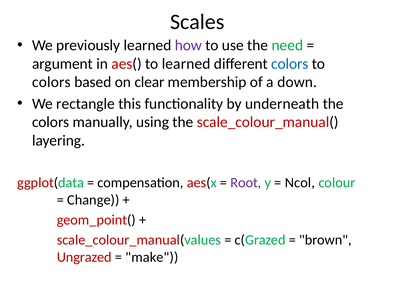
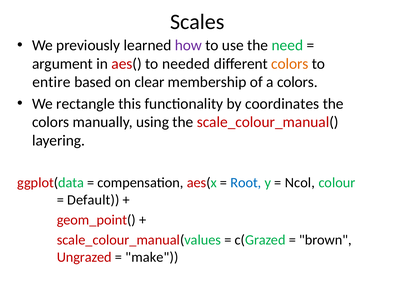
to learned: learned -> needed
colors at (290, 64) colour: blue -> orange
colors at (51, 82): colors -> entire
a down: down -> colors
underneath: underneath -> coordinates
Root colour: purple -> blue
Change: Change -> Default
